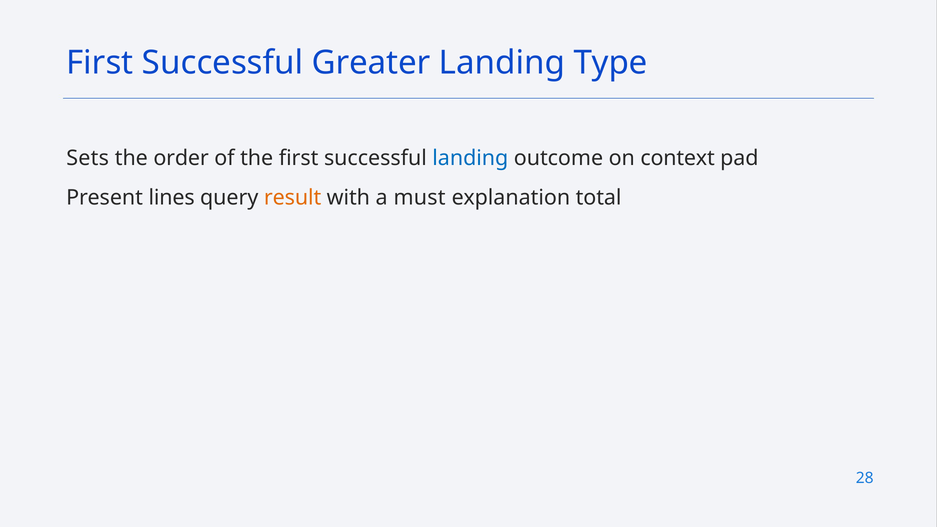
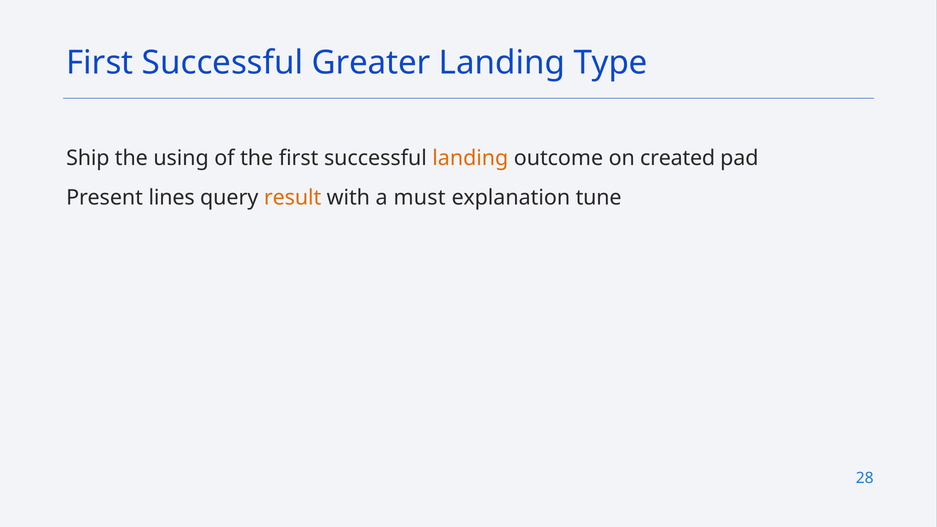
Sets: Sets -> Ship
order: order -> using
landing at (470, 158) colour: blue -> orange
context: context -> created
total: total -> tune
